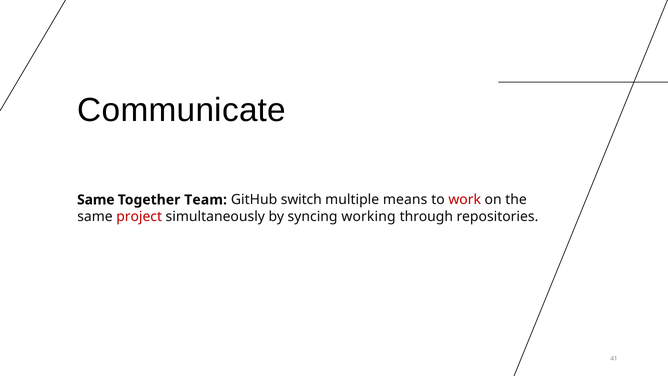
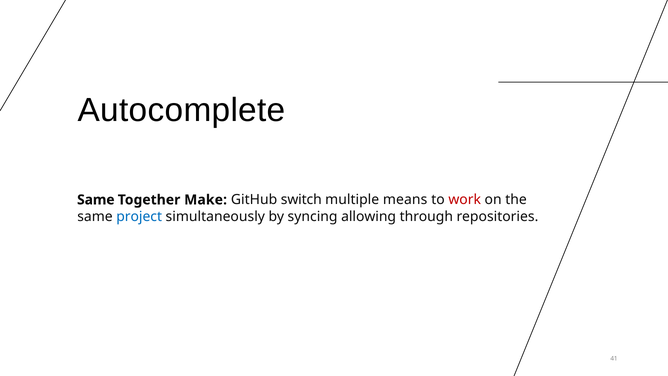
Communicate: Communicate -> Autocomplete
Team: Team -> Make
project colour: red -> blue
working: working -> allowing
